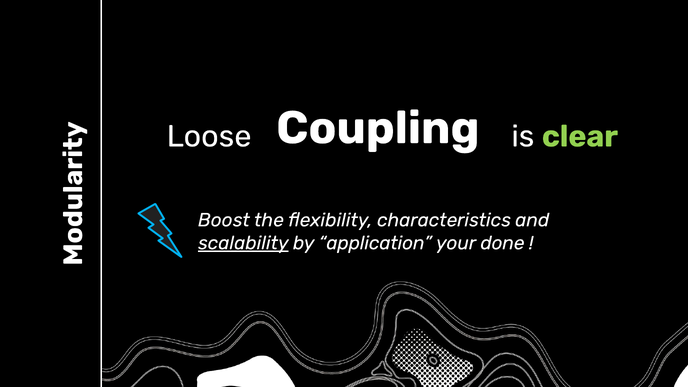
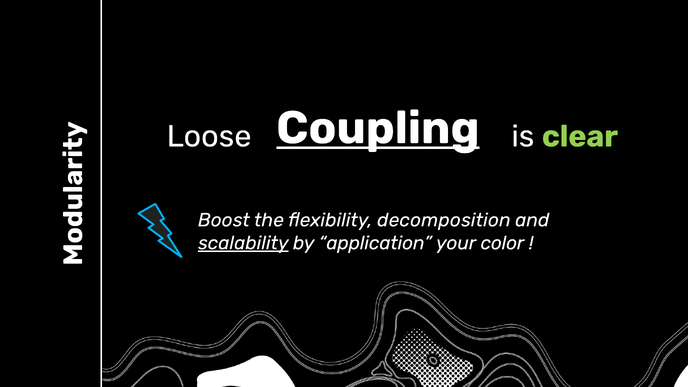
Coupling underline: none -> present
characteristics: characteristics -> decomposition
done: done -> color
